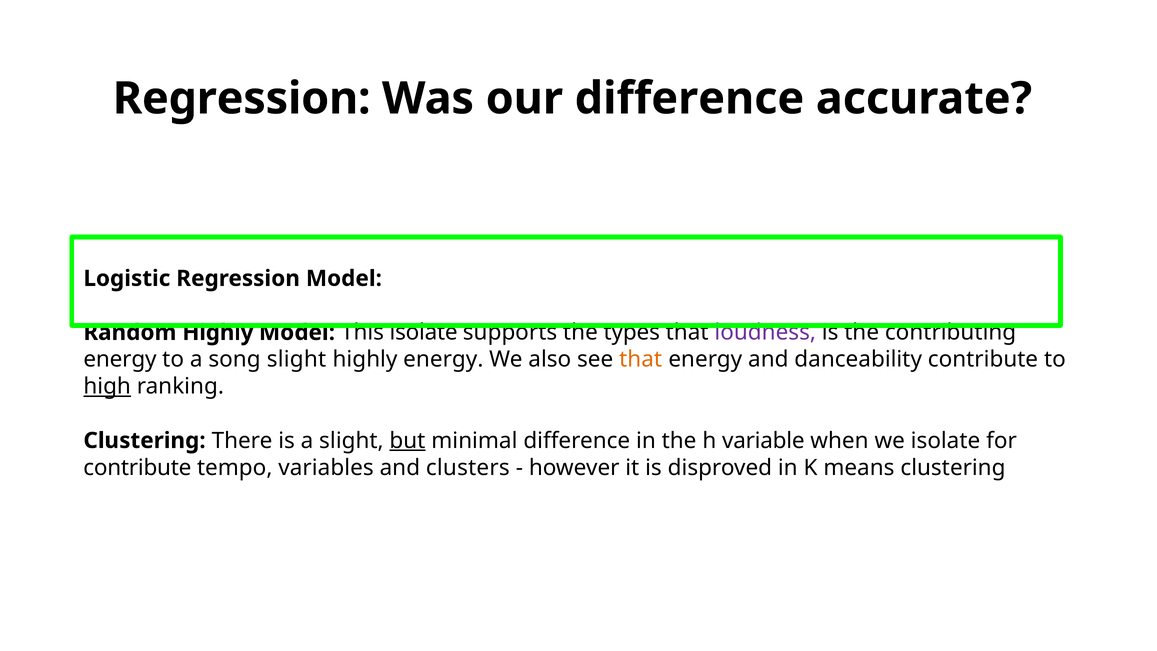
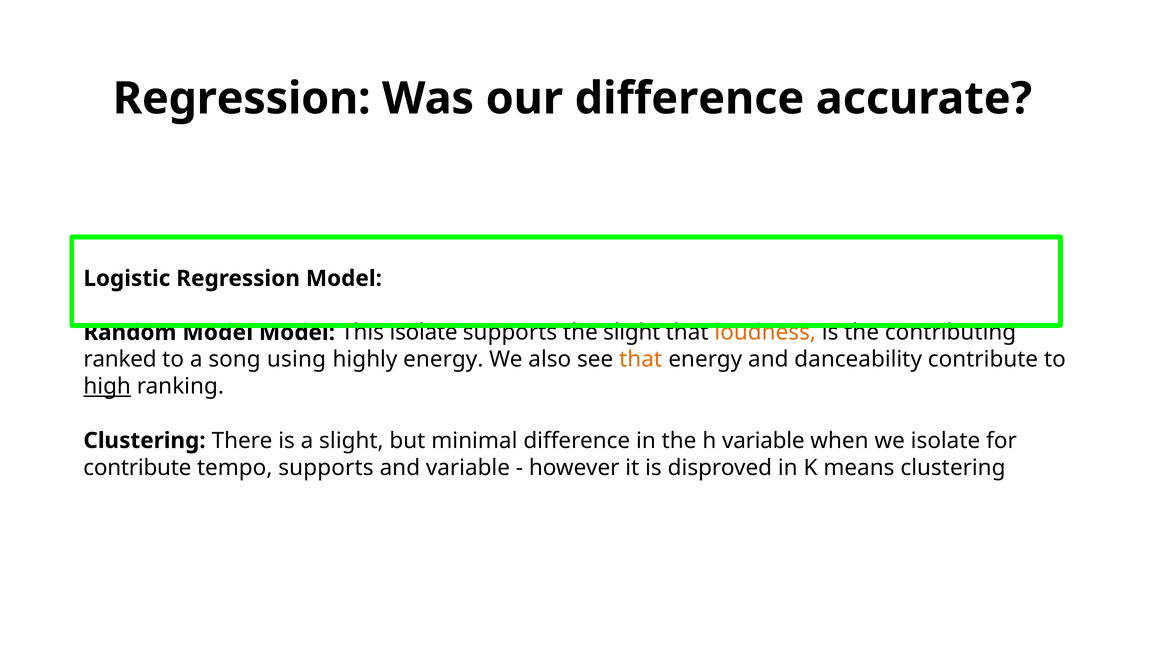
Random Highly: Highly -> Model
the types: types -> slight
loudness colour: purple -> orange
energy at (120, 359): energy -> ranked
song slight: slight -> using
but underline: present -> none
tempo variables: variables -> supports
and clusters: clusters -> variable
